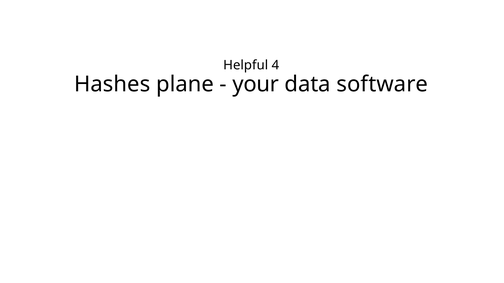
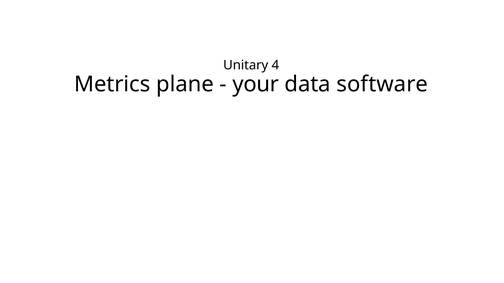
Helpful: Helpful -> Unitary
Hashes: Hashes -> Metrics
